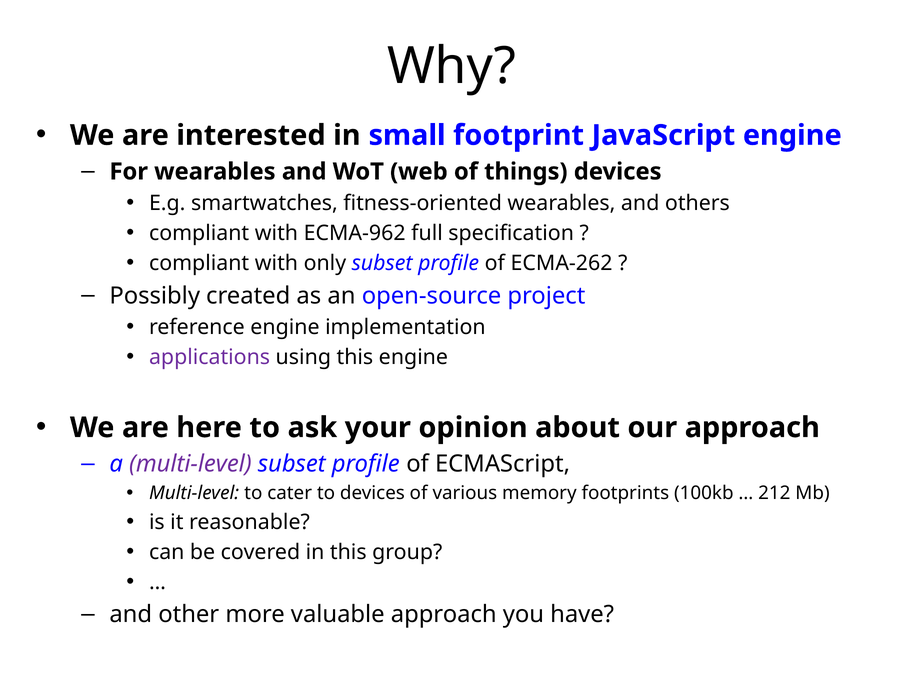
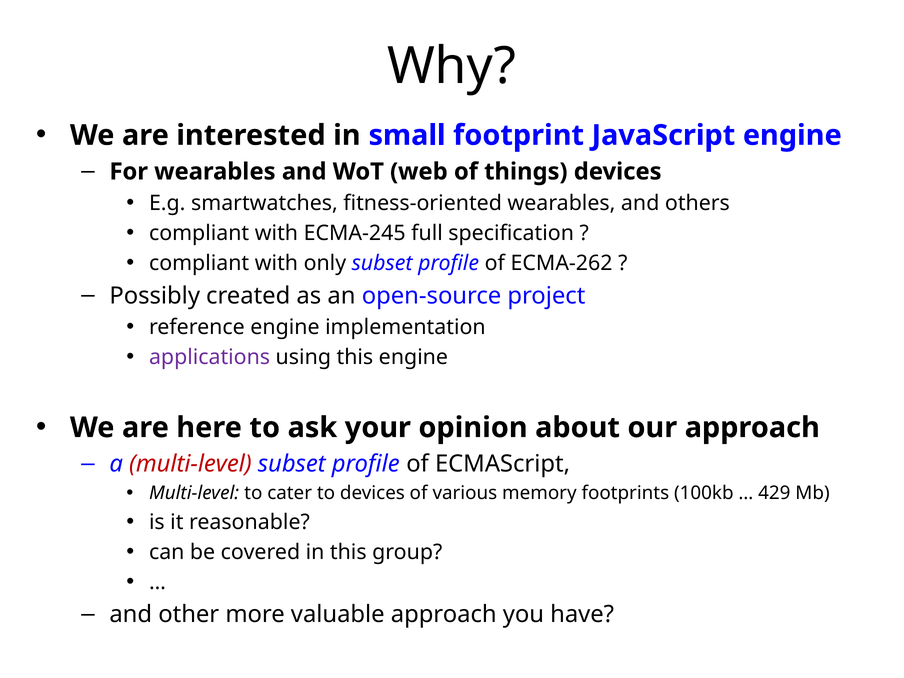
ECMA-962: ECMA-962 -> ECMA-245
multi-level at (190, 464) colour: purple -> red
212: 212 -> 429
